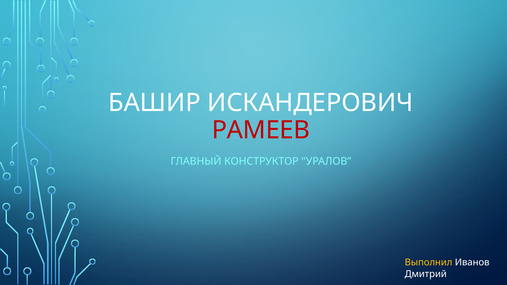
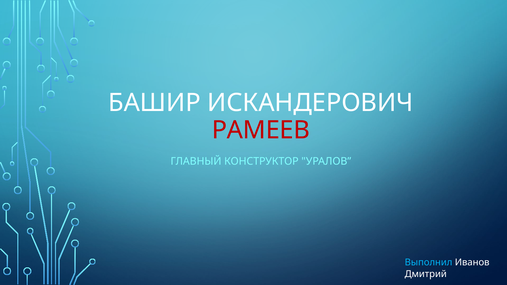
Выполнил colour: yellow -> light blue
